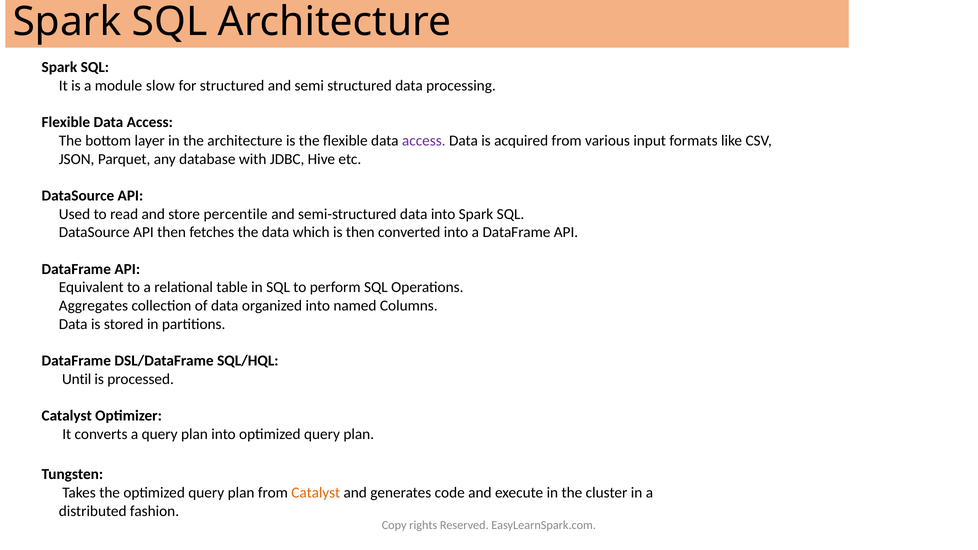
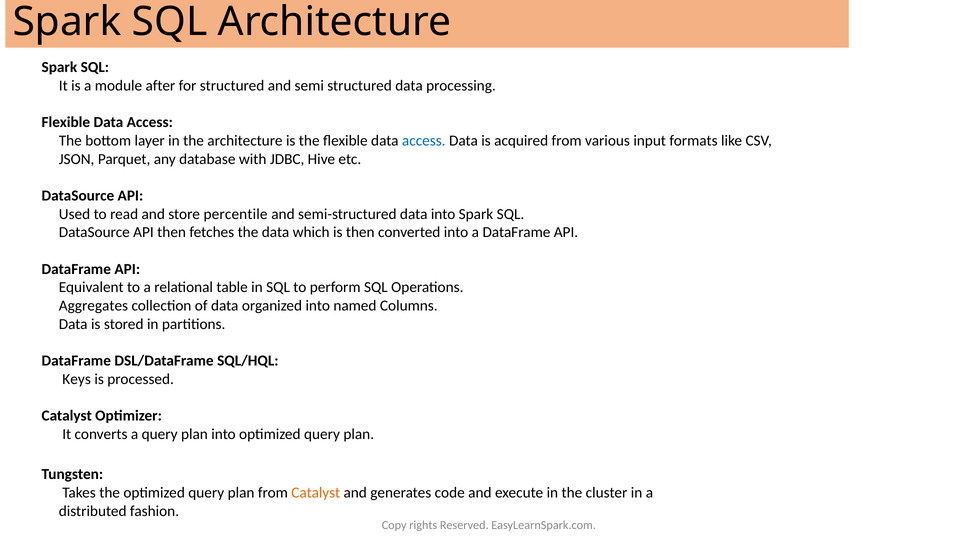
slow: slow -> after
access at (424, 141) colour: purple -> blue
Until: Until -> Keys
